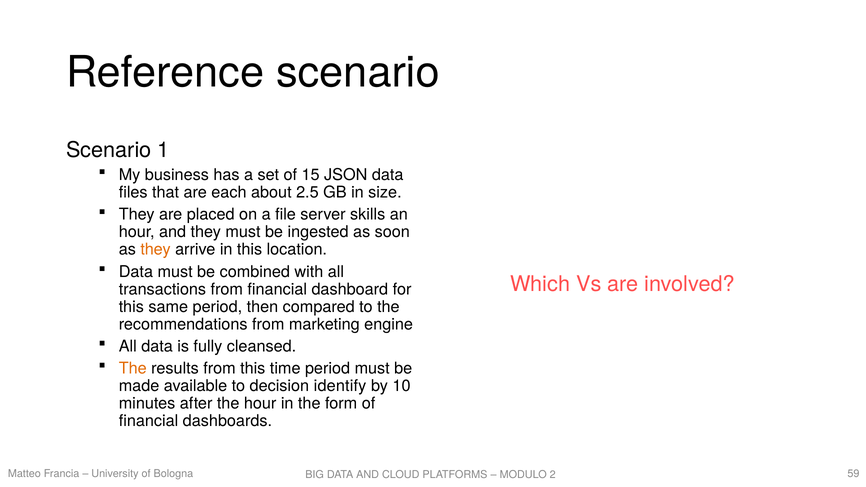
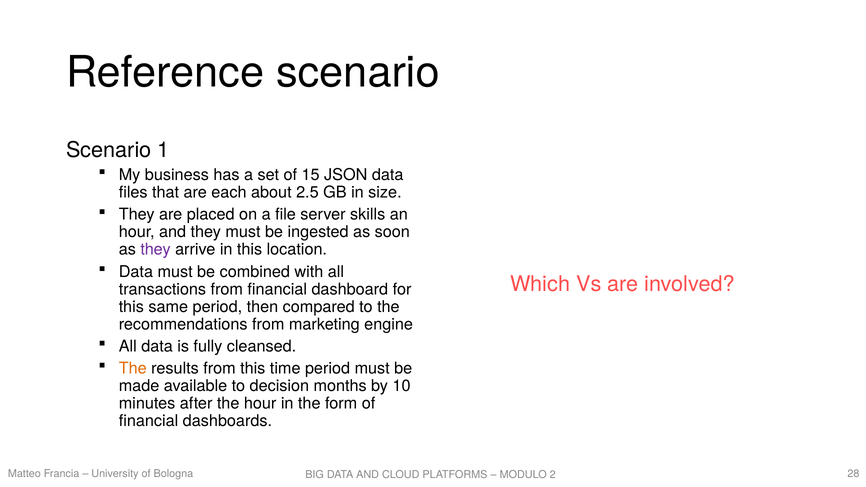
they at (156, 250) colour: orange -> purple
identify: identify -> months
59: 59 -> 28
